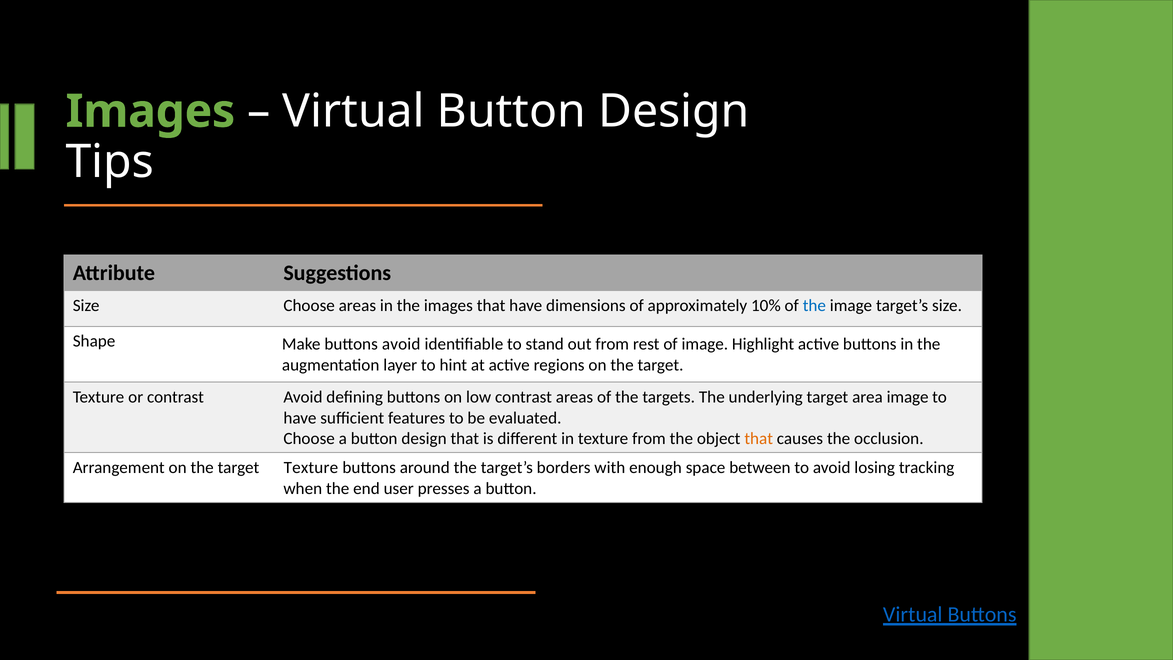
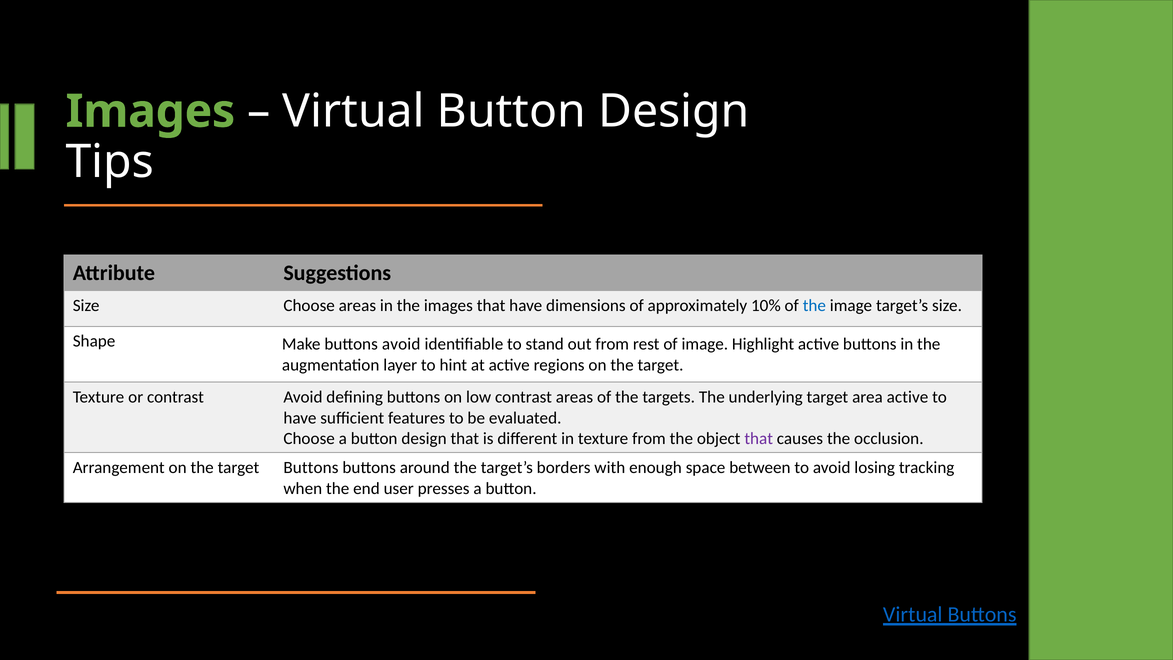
area image: image -> active
that at (759, 439) colour: orange -> purple
Texture at (311, 467): Texture -> Buttons
